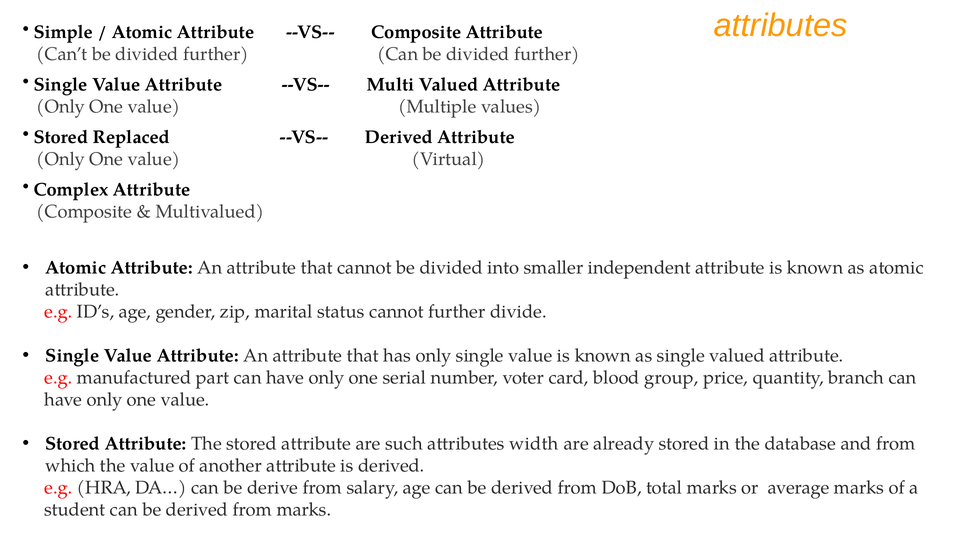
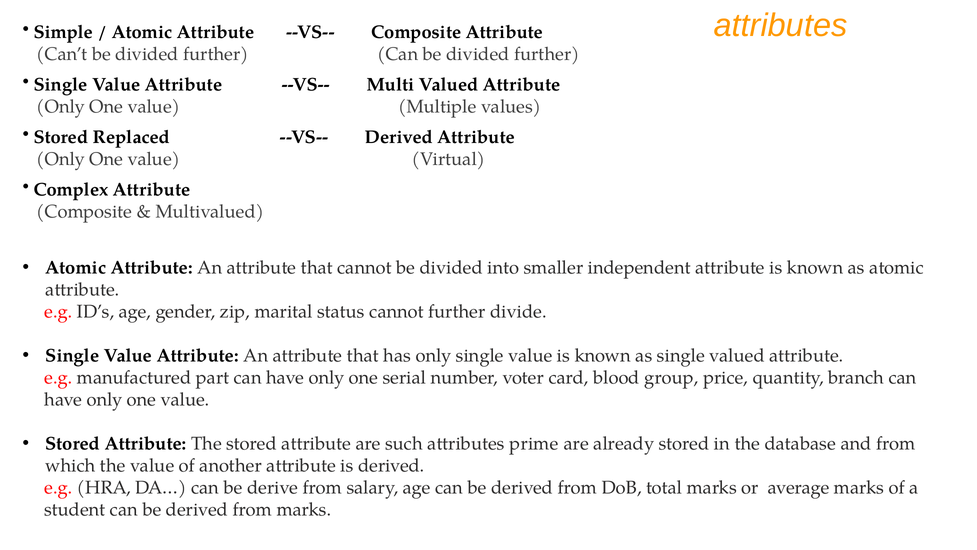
width: width -> prime
